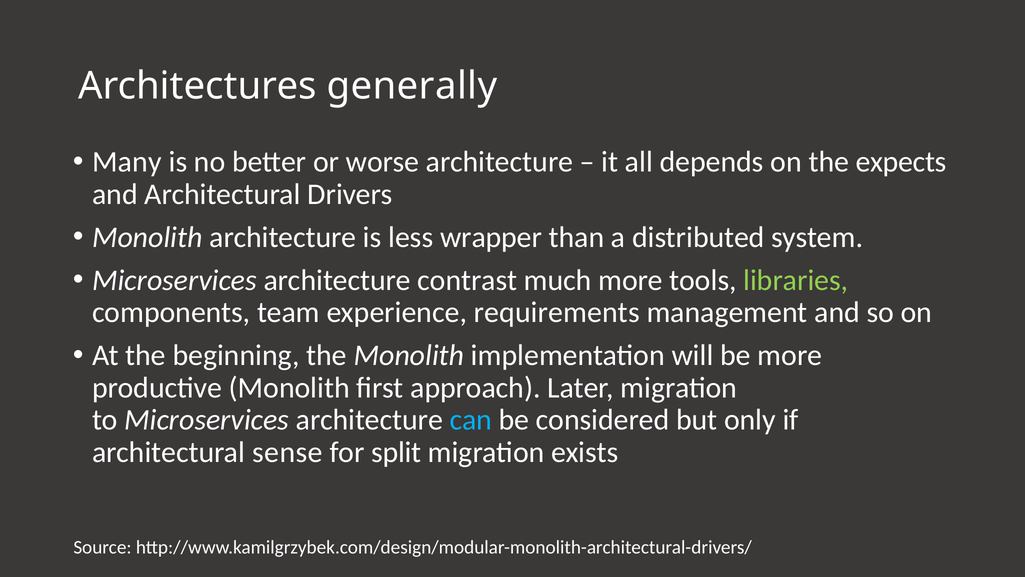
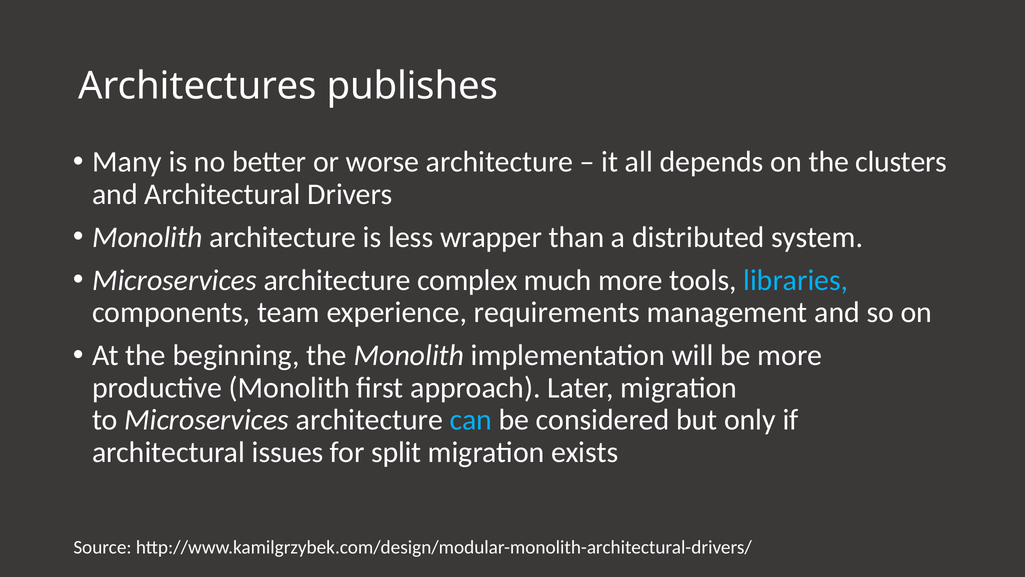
generally: generally -> publishes
expects: expects -> clusters
contrast: contrast -> complex
libraries colour: light green -> light blue
sense: sense -> issues
